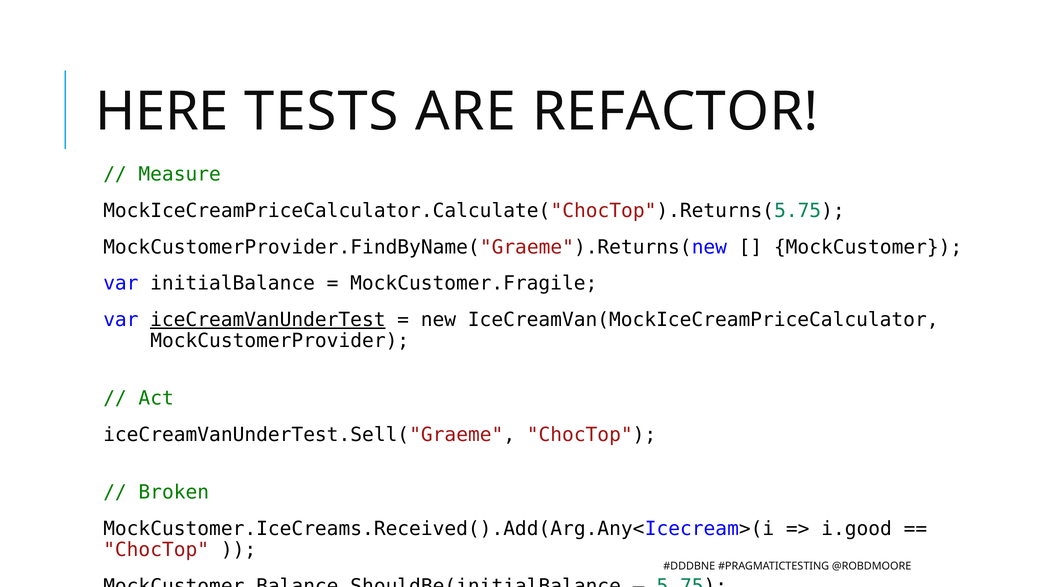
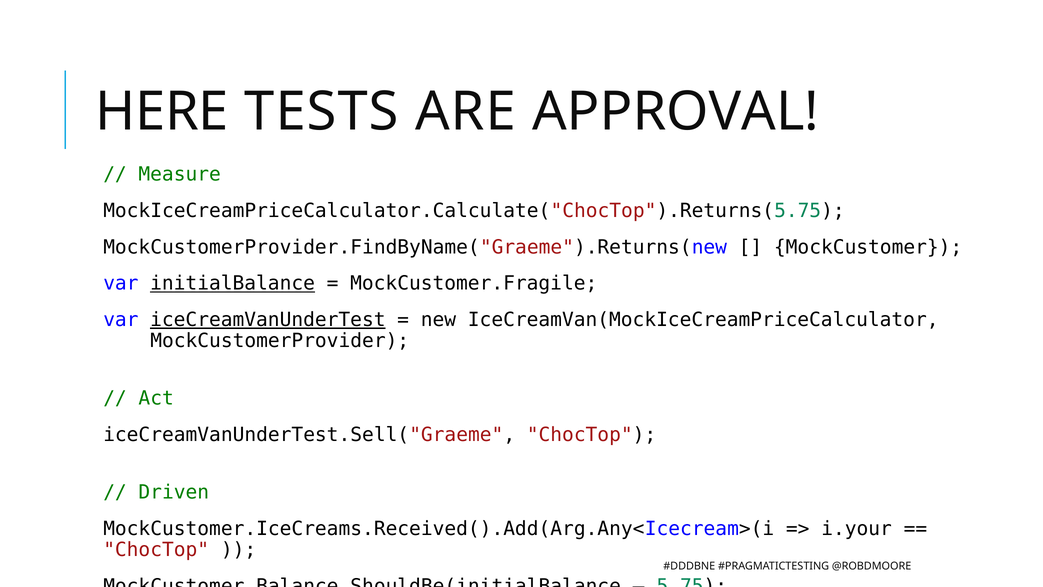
REFACTOR: REFACTOR -> APPROVAL
initialBalance underline: none -> present
Broken: Broken -> Driven
i.good: i.good -> i.your
